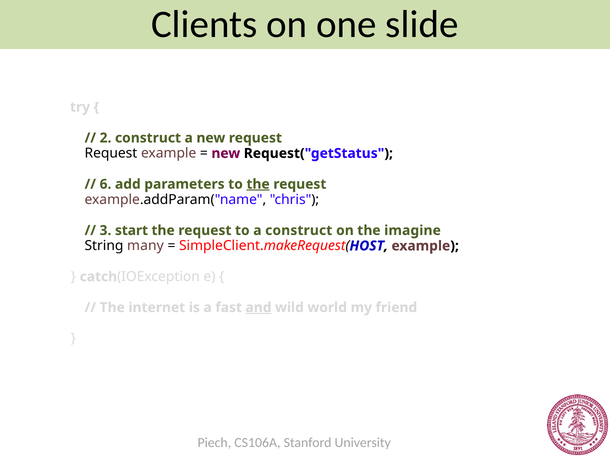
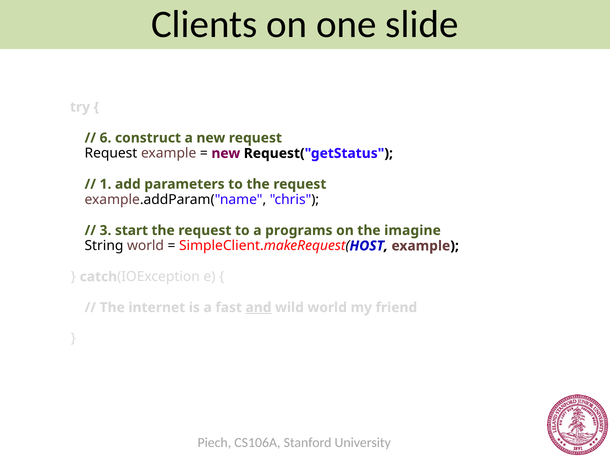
2: 2 -> 6
6: 6 -> 1
the at (258, 184) underline: present -> none
a construct: construct -> programs
String many: many -> world
